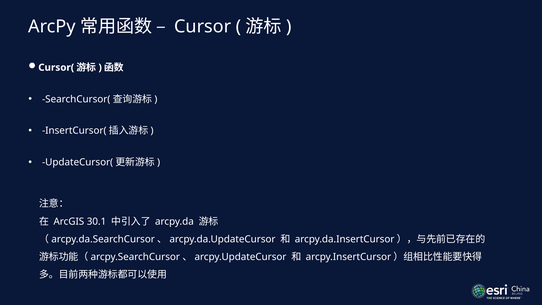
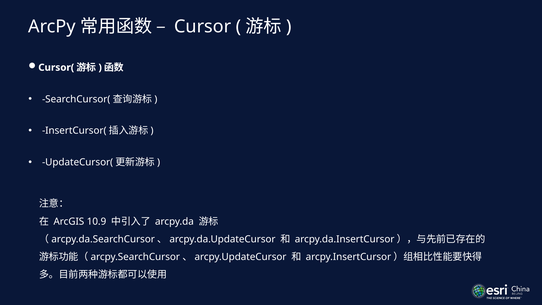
30.1: 30.1 -> 10.9
